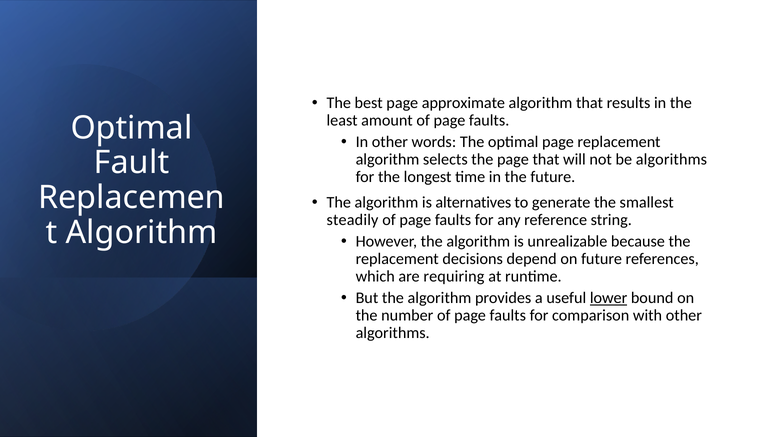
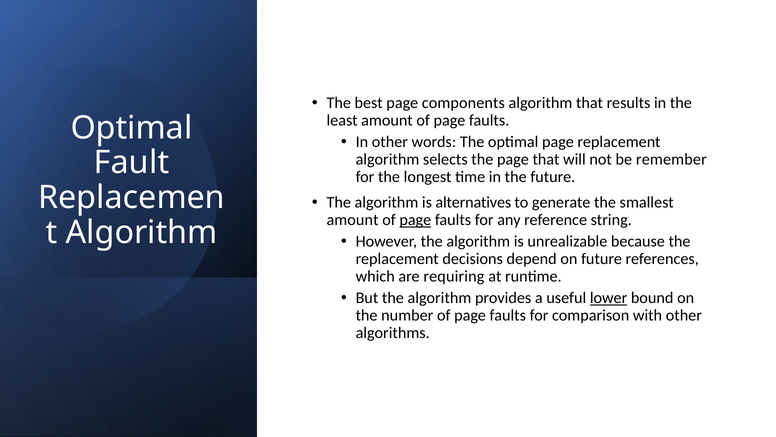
approximate: approximate -> components
be algorithms: algorithms -> remember
steadily at (352, 220): steadily -> amount
page at (415, 220) underline: none -> present
